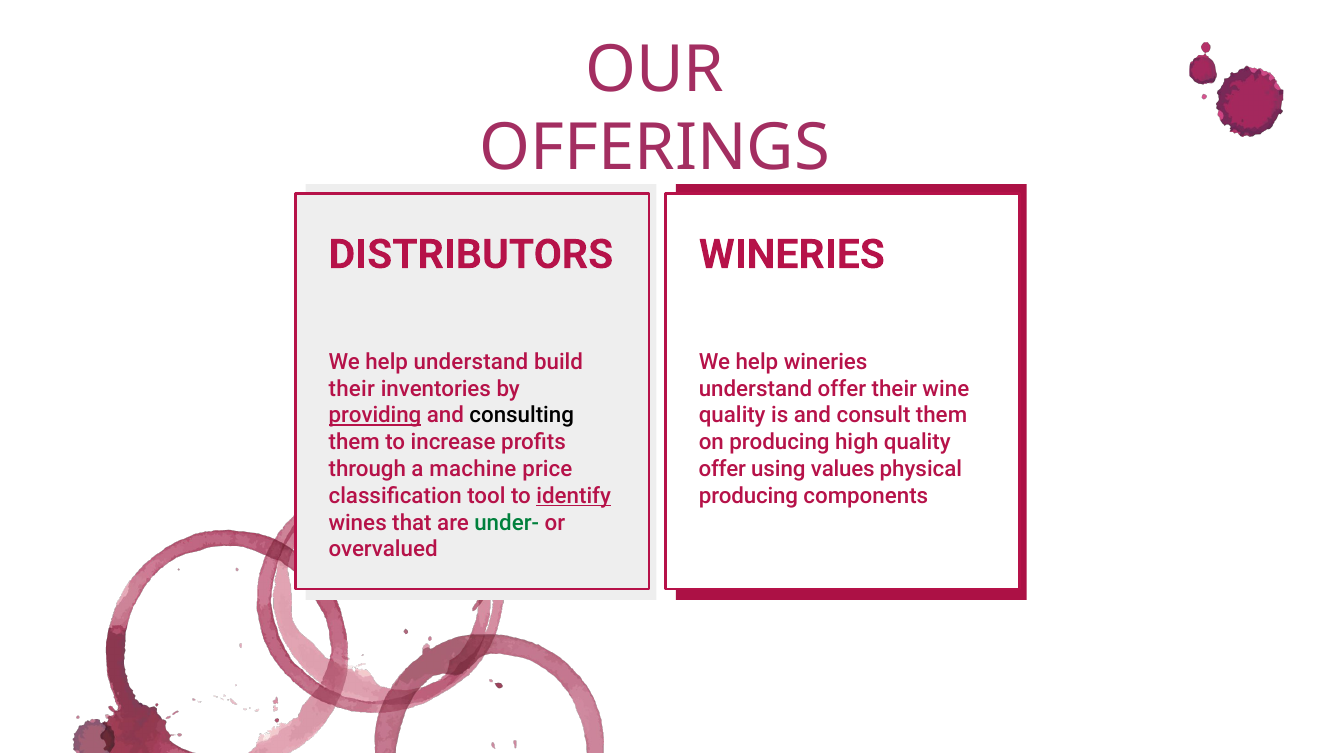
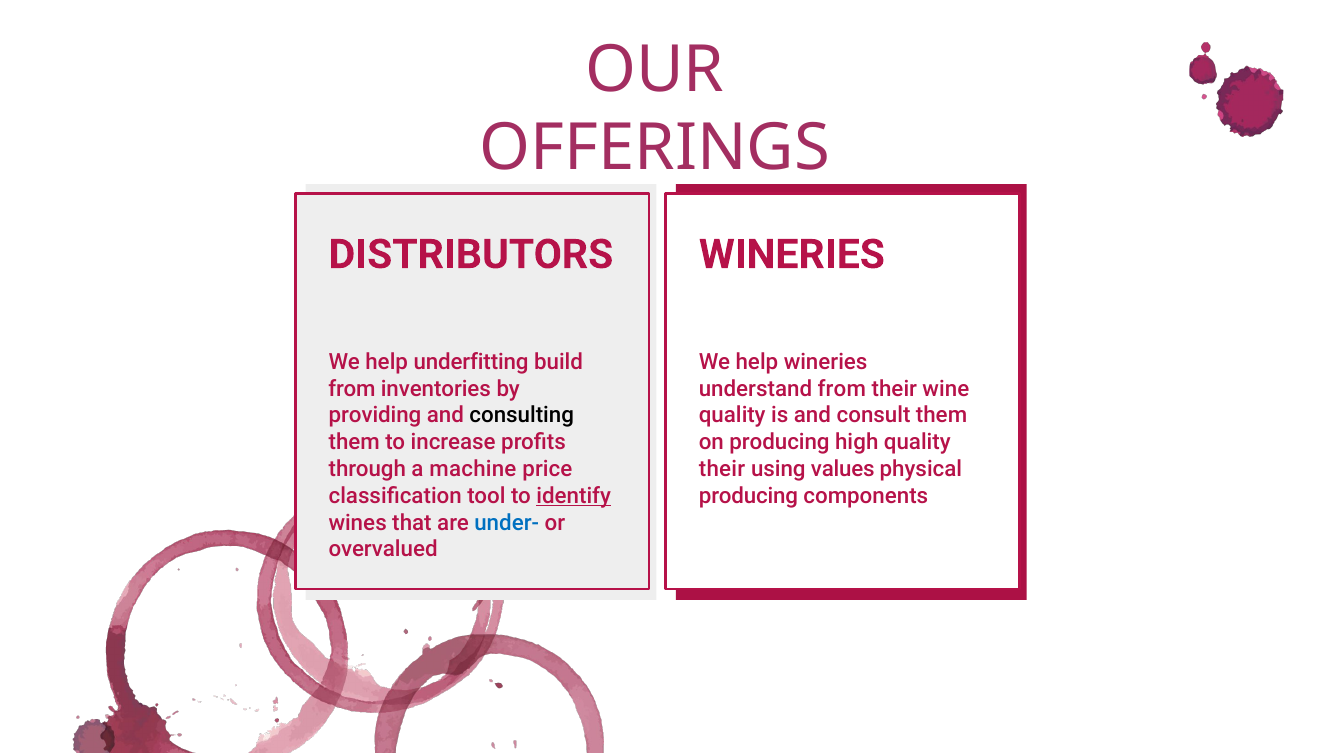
help understand: understand -> underfitting
their at (352, 389): their -> from
understand offer: offer -> from
providing underline: present -> none
offer at (722, 469): offer -> their
under- colour: green -> blue
